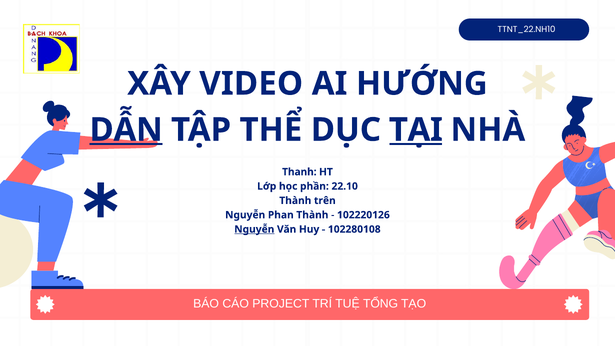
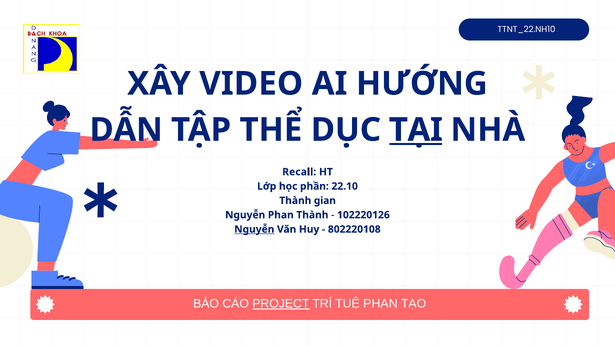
DẪN underline: present -> none
Thanh: Thanh -> Recall
trên: trên -> gian
102280108: 102280108 -> 802220108
PROJECT underline: none -> present
TUỆ TỔNG: TỔNG -> PHAN
